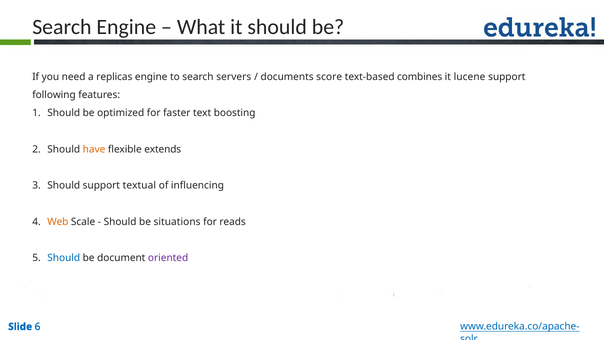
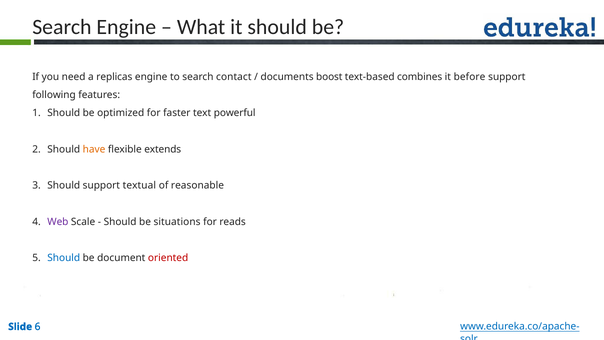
servers: servers -> contact
score: score -> boost
lucene: lucene -> before
boosting: boosting -> powerful
influencing: influencing -> reasonable
Web colour: orange -> purple
oriented colour: purple -> red
